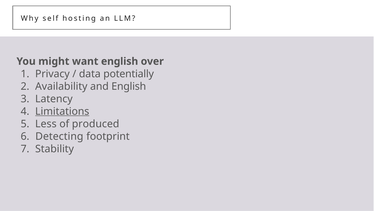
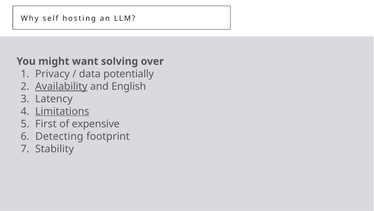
want english: english -> solving
Availability underline: none -> present
Less: Less -> First
produced: produced -> expensive
